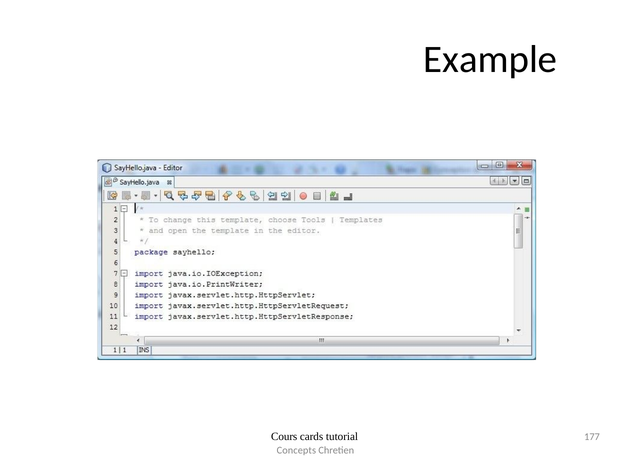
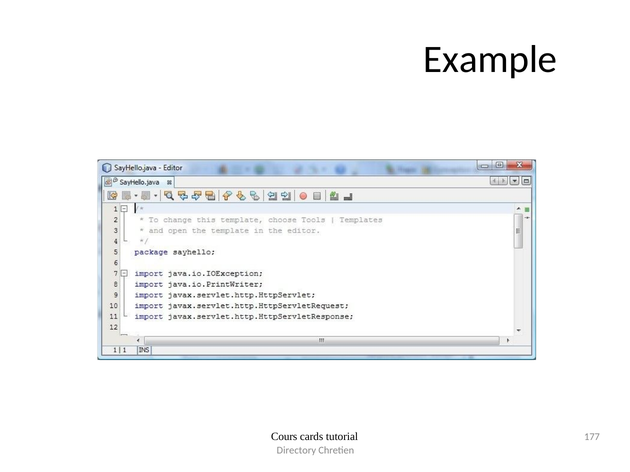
Concepts: Concepts -> Directory
